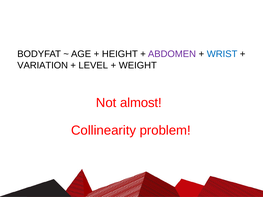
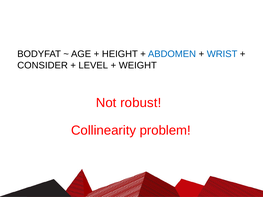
ABDOMEN colour: purple -> blue
VARIATION: VARIATION -> CONSIDER
almost: almost -> robust
